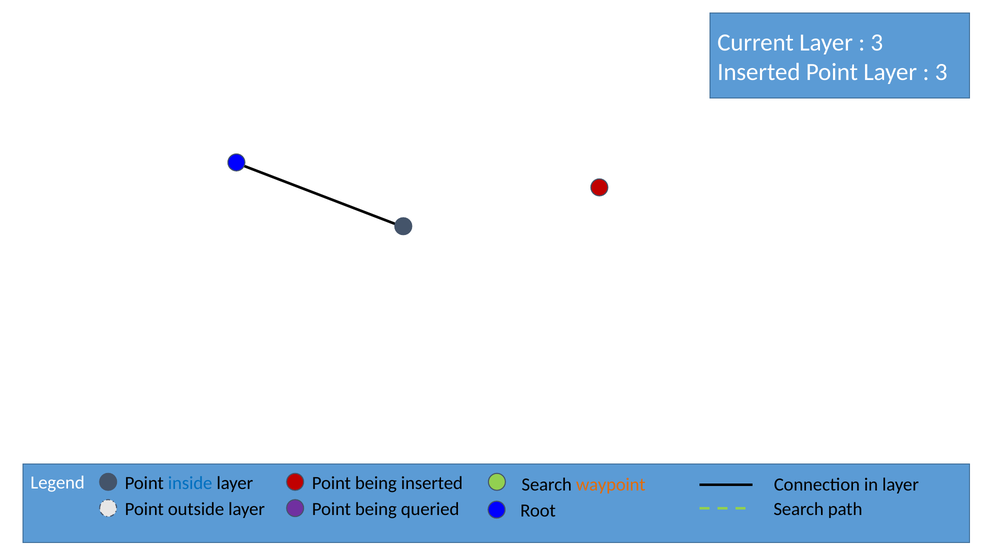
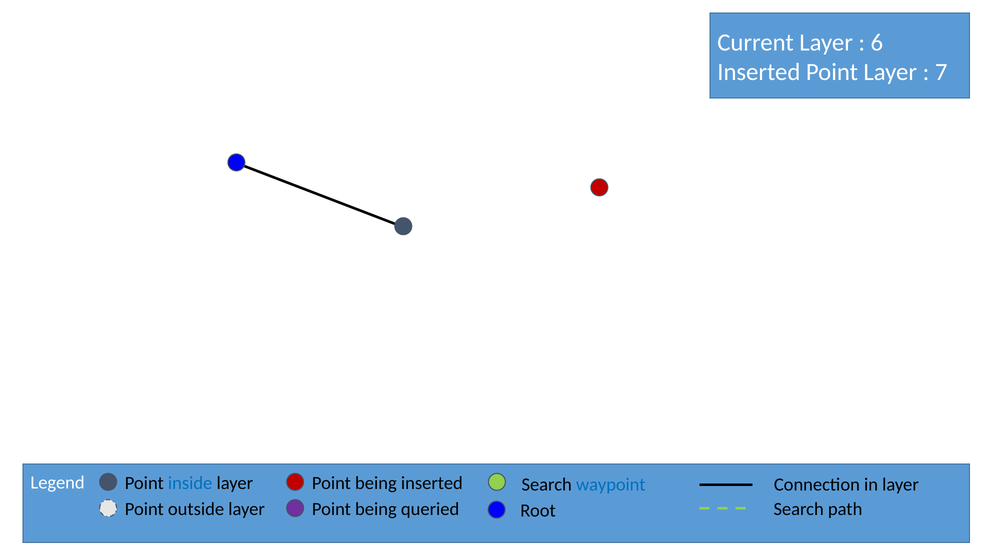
3 at (877, 43): 3 -> 6
3 at (941, 72): 3 -> 7
waypoint colour: orange -> blue
